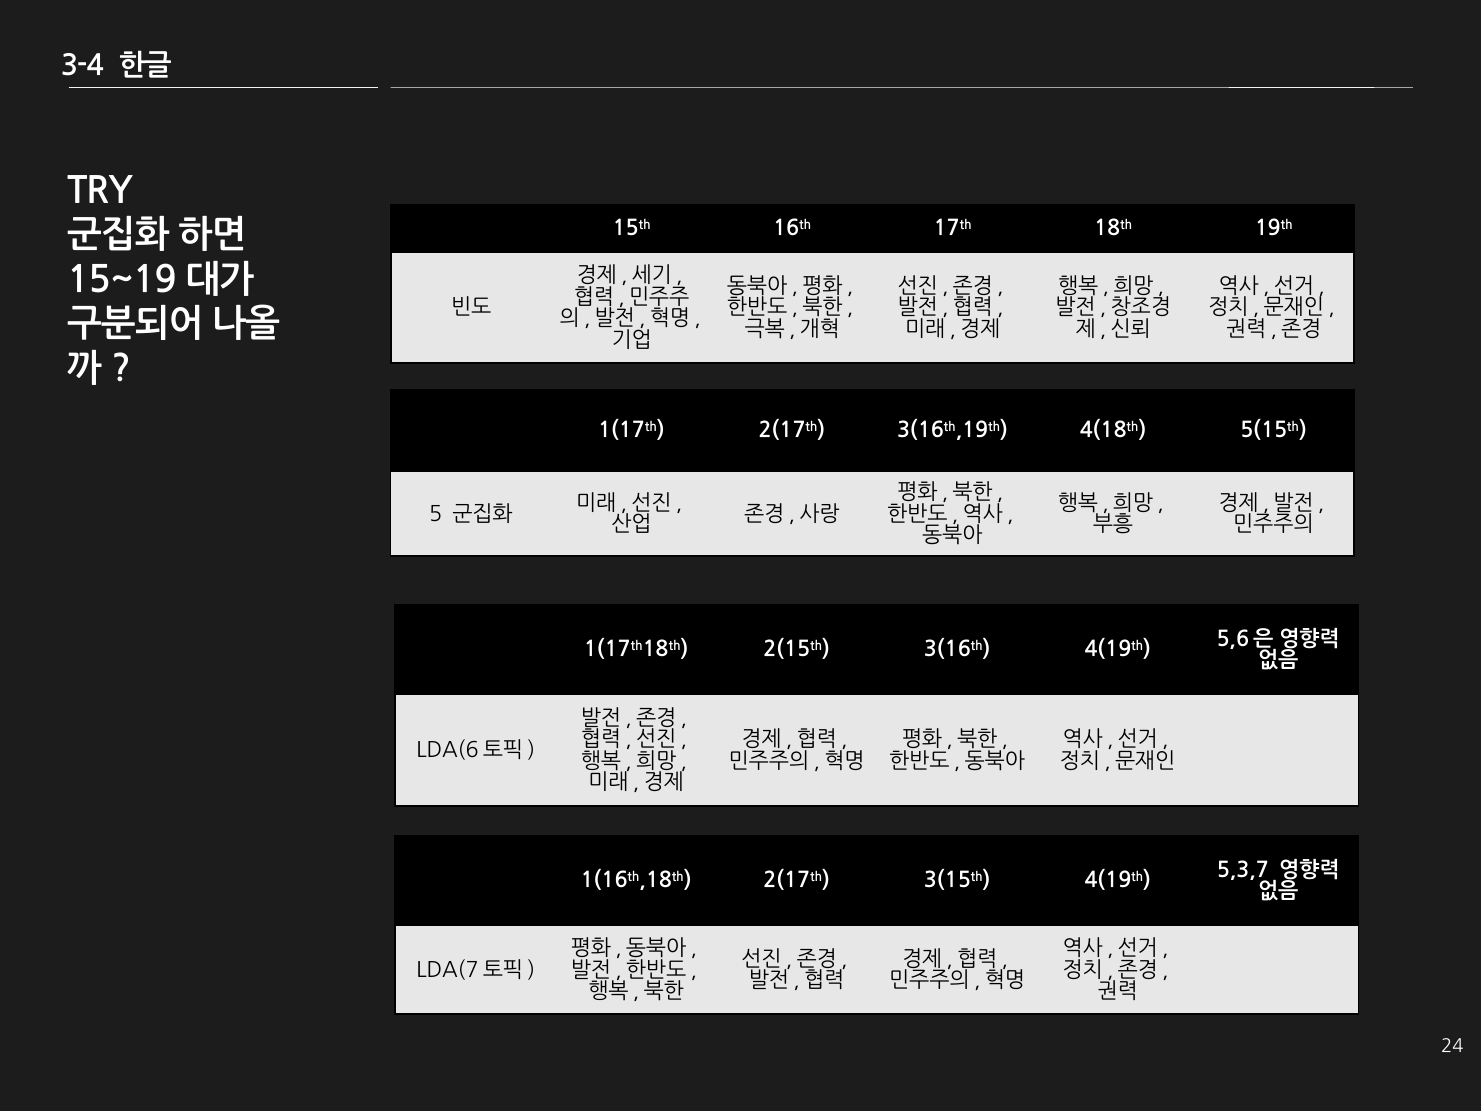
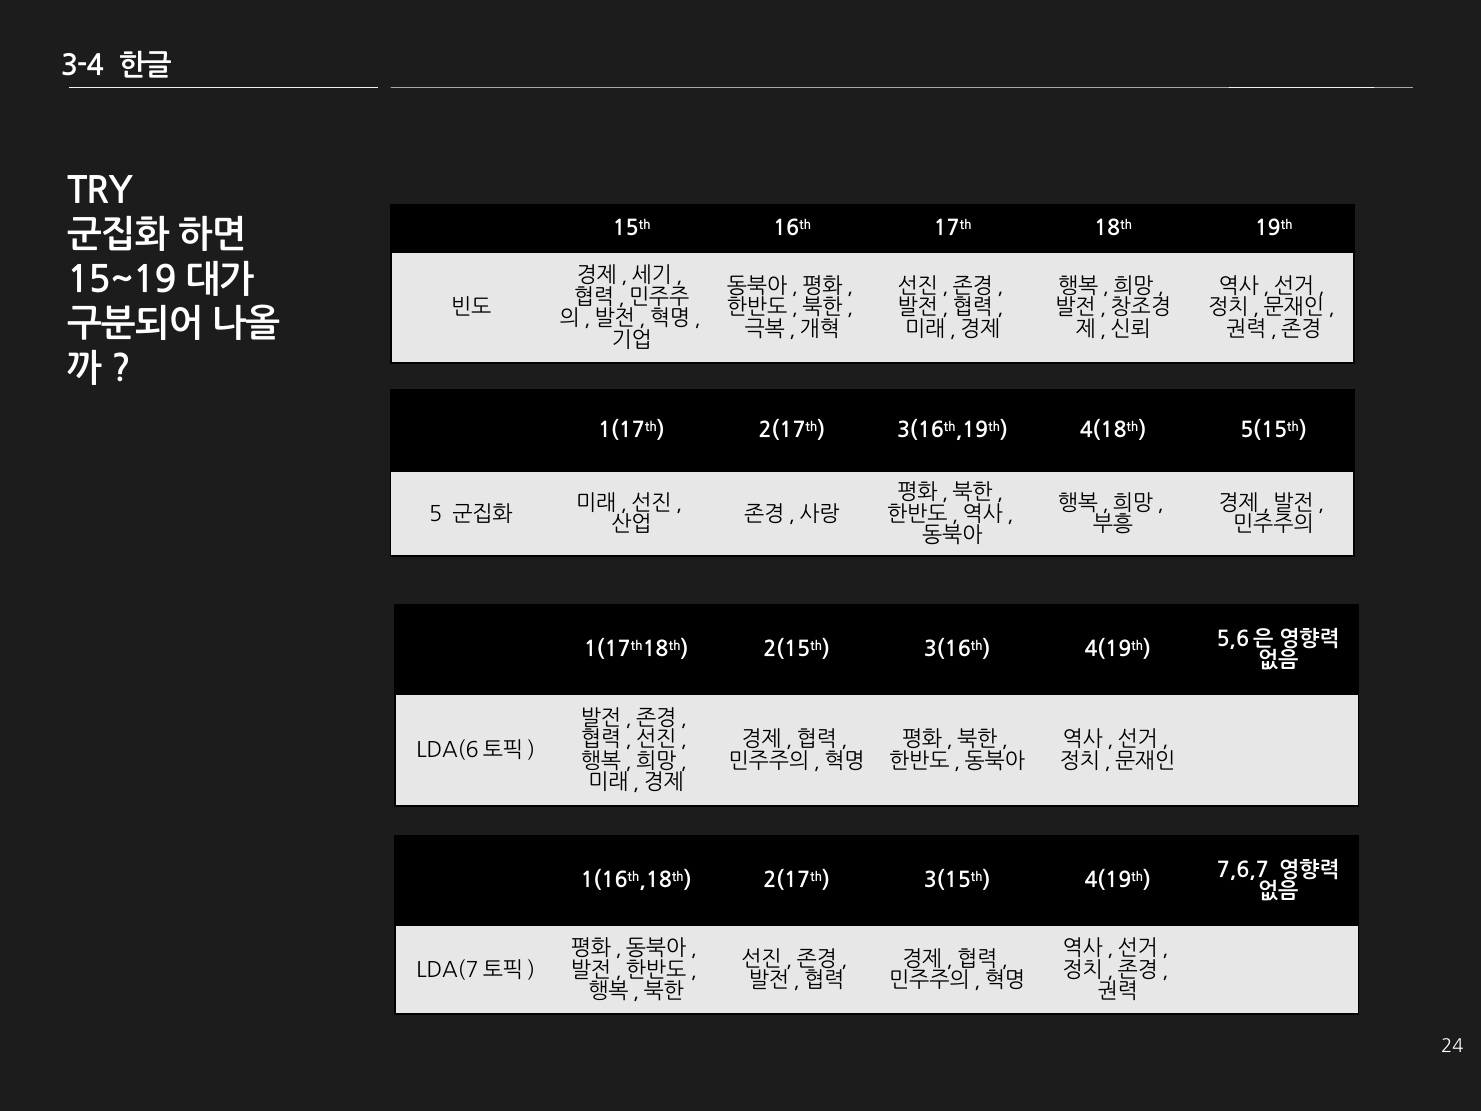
5,3,7: 5,3,7 -> 7,6,7
